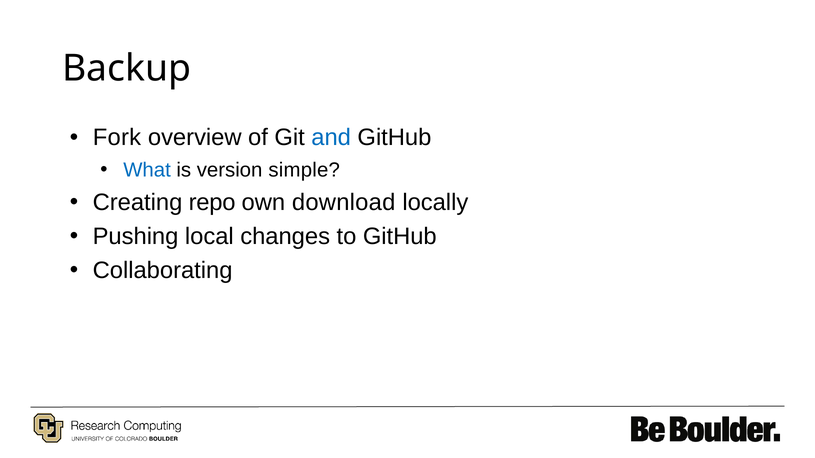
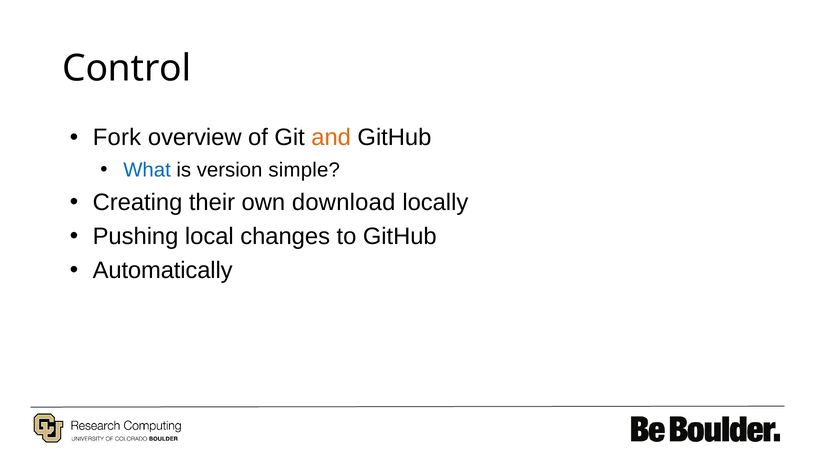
Backup: Backup -> Control
and colour: blue -> orange
repo: repo -> their
Collaborating: Collaborating -> Automatically
